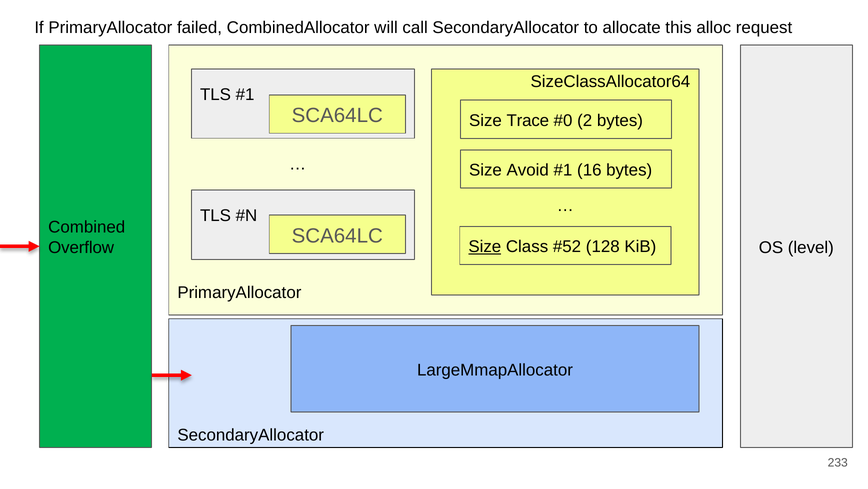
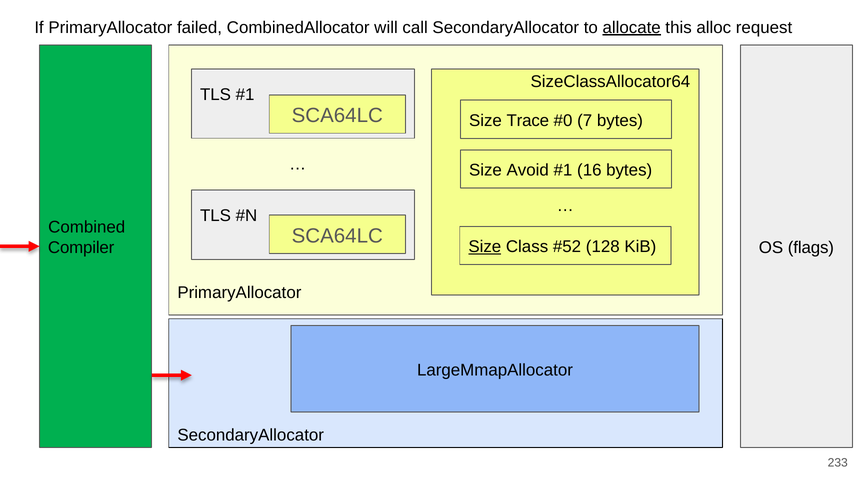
allocate underline: none -> present
2: 2 -> 7
Overflow: Overflow -> Compiler
level: level -> flags
